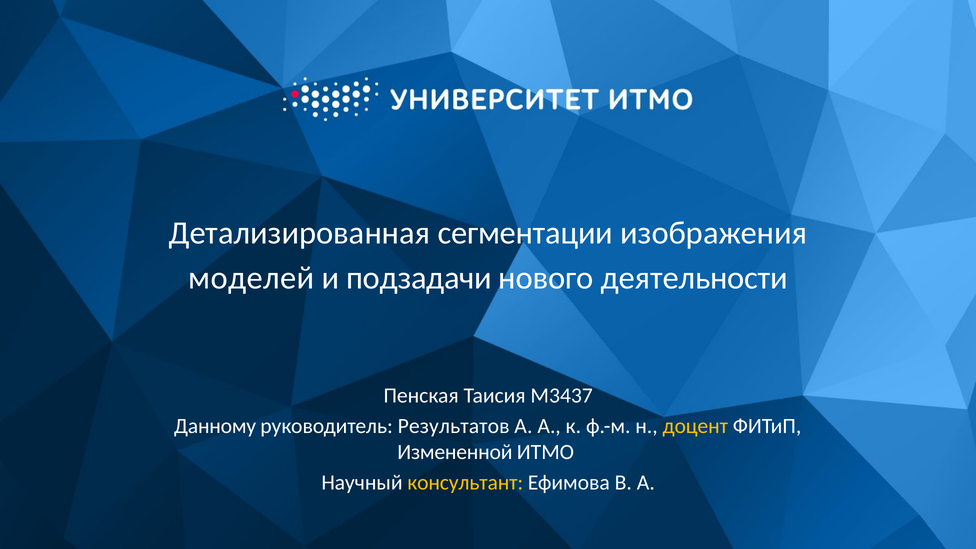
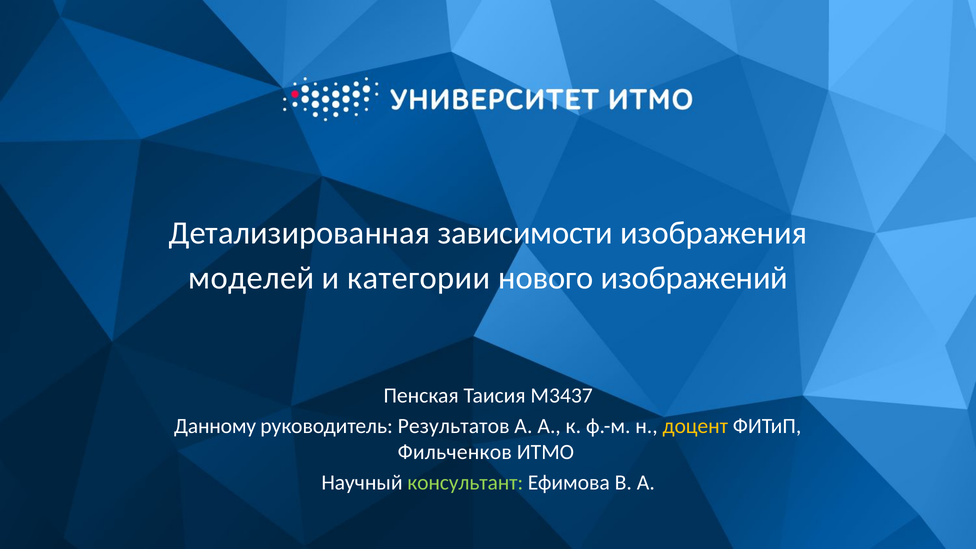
сегментации: сегментации -> зависимости
подзадачи: подзадачи -> категории
деятельности: деятельности -> изображений
Измененной: Измененной -> Фильченков
консультант colour: yellow -> light green
